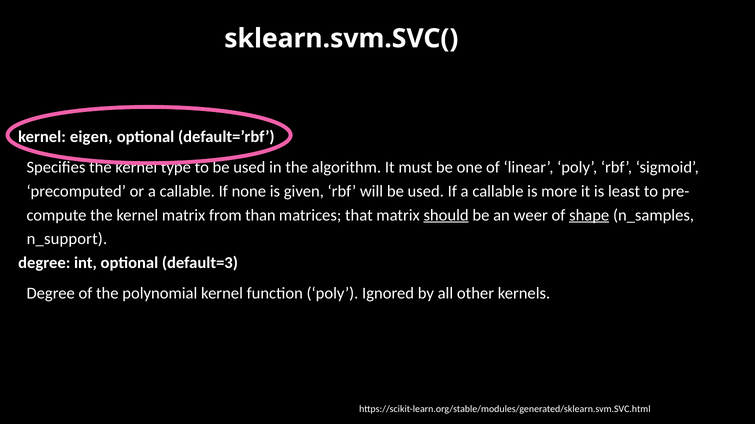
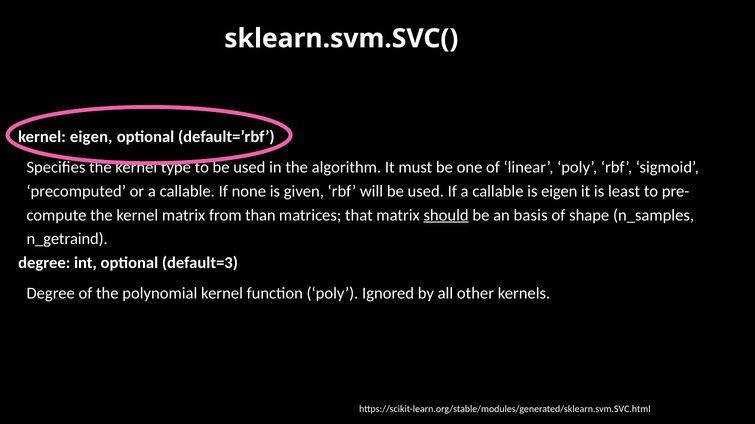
is more: more -> eigen
weer: weer -> basis
shape underline: present -> none
n_support: n_support -> n_getraind
